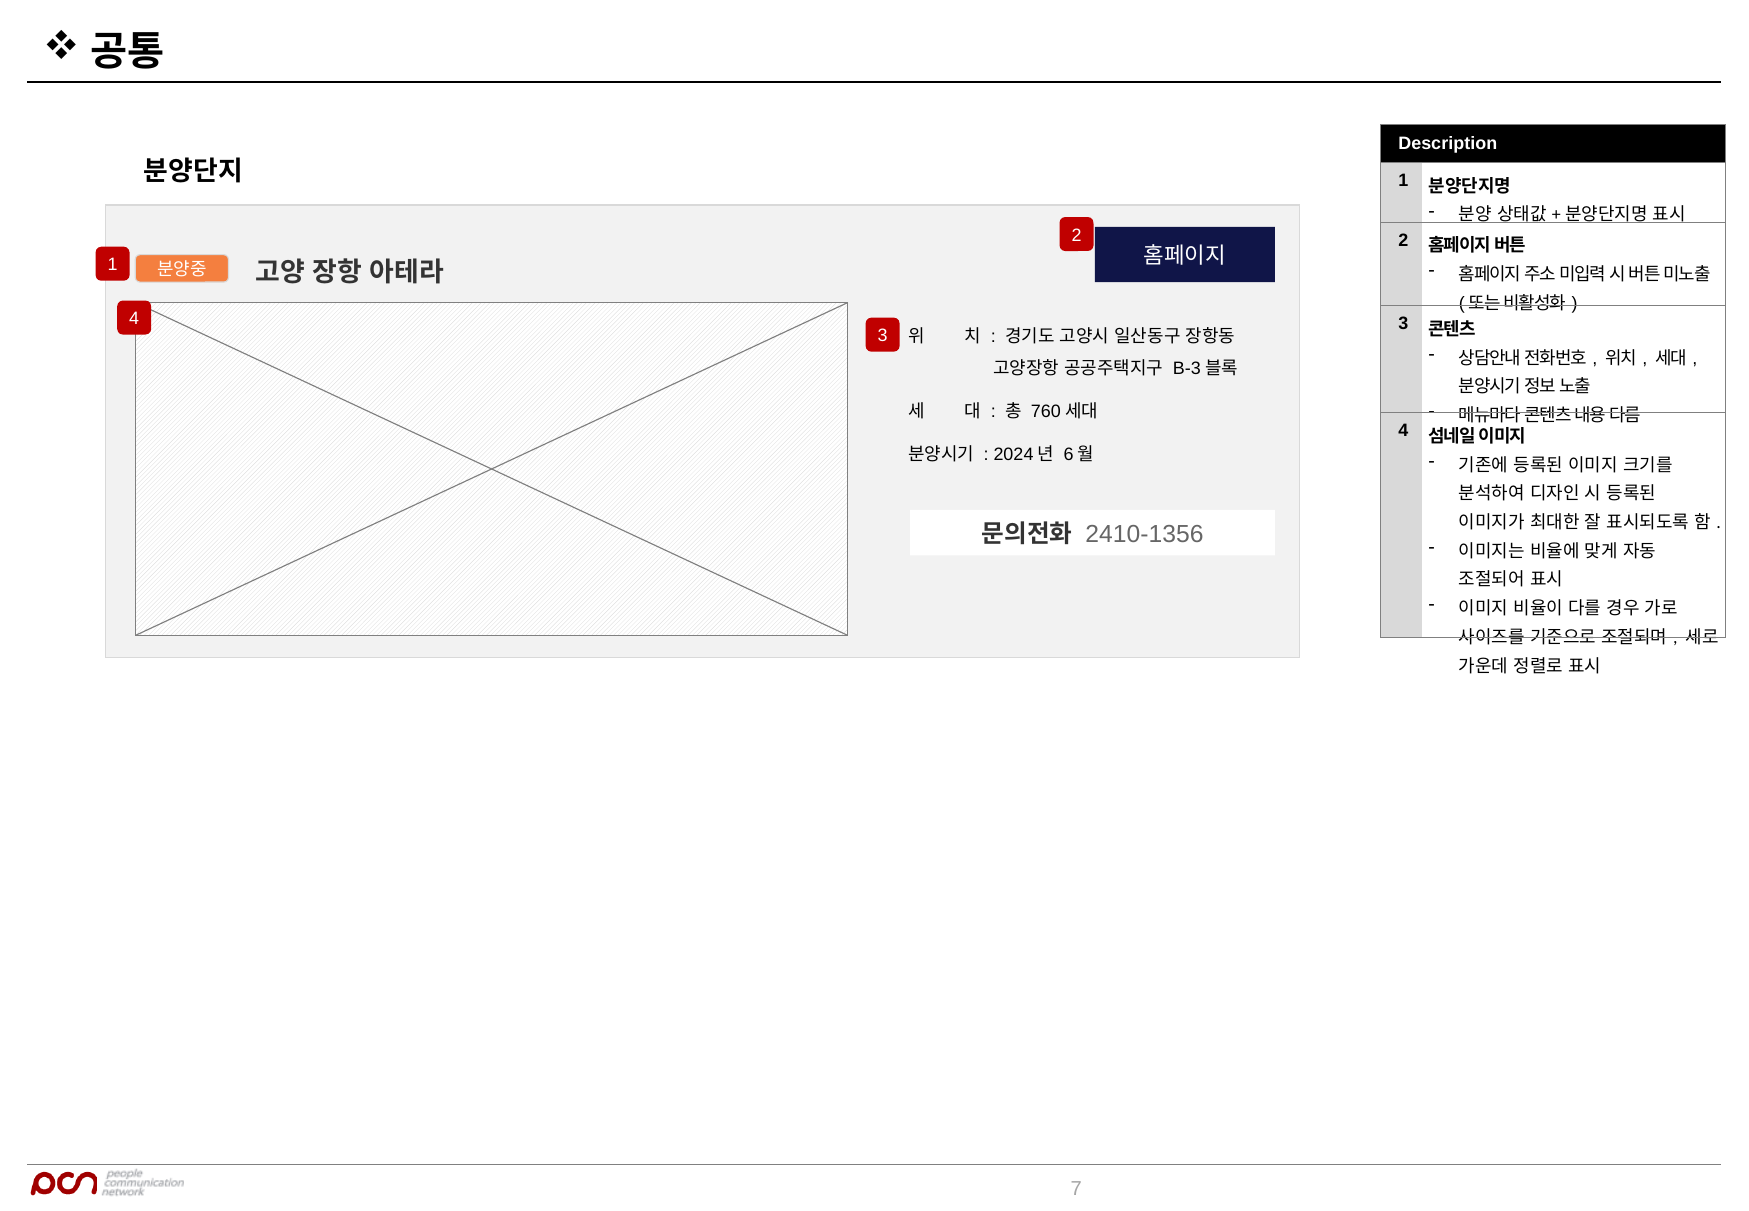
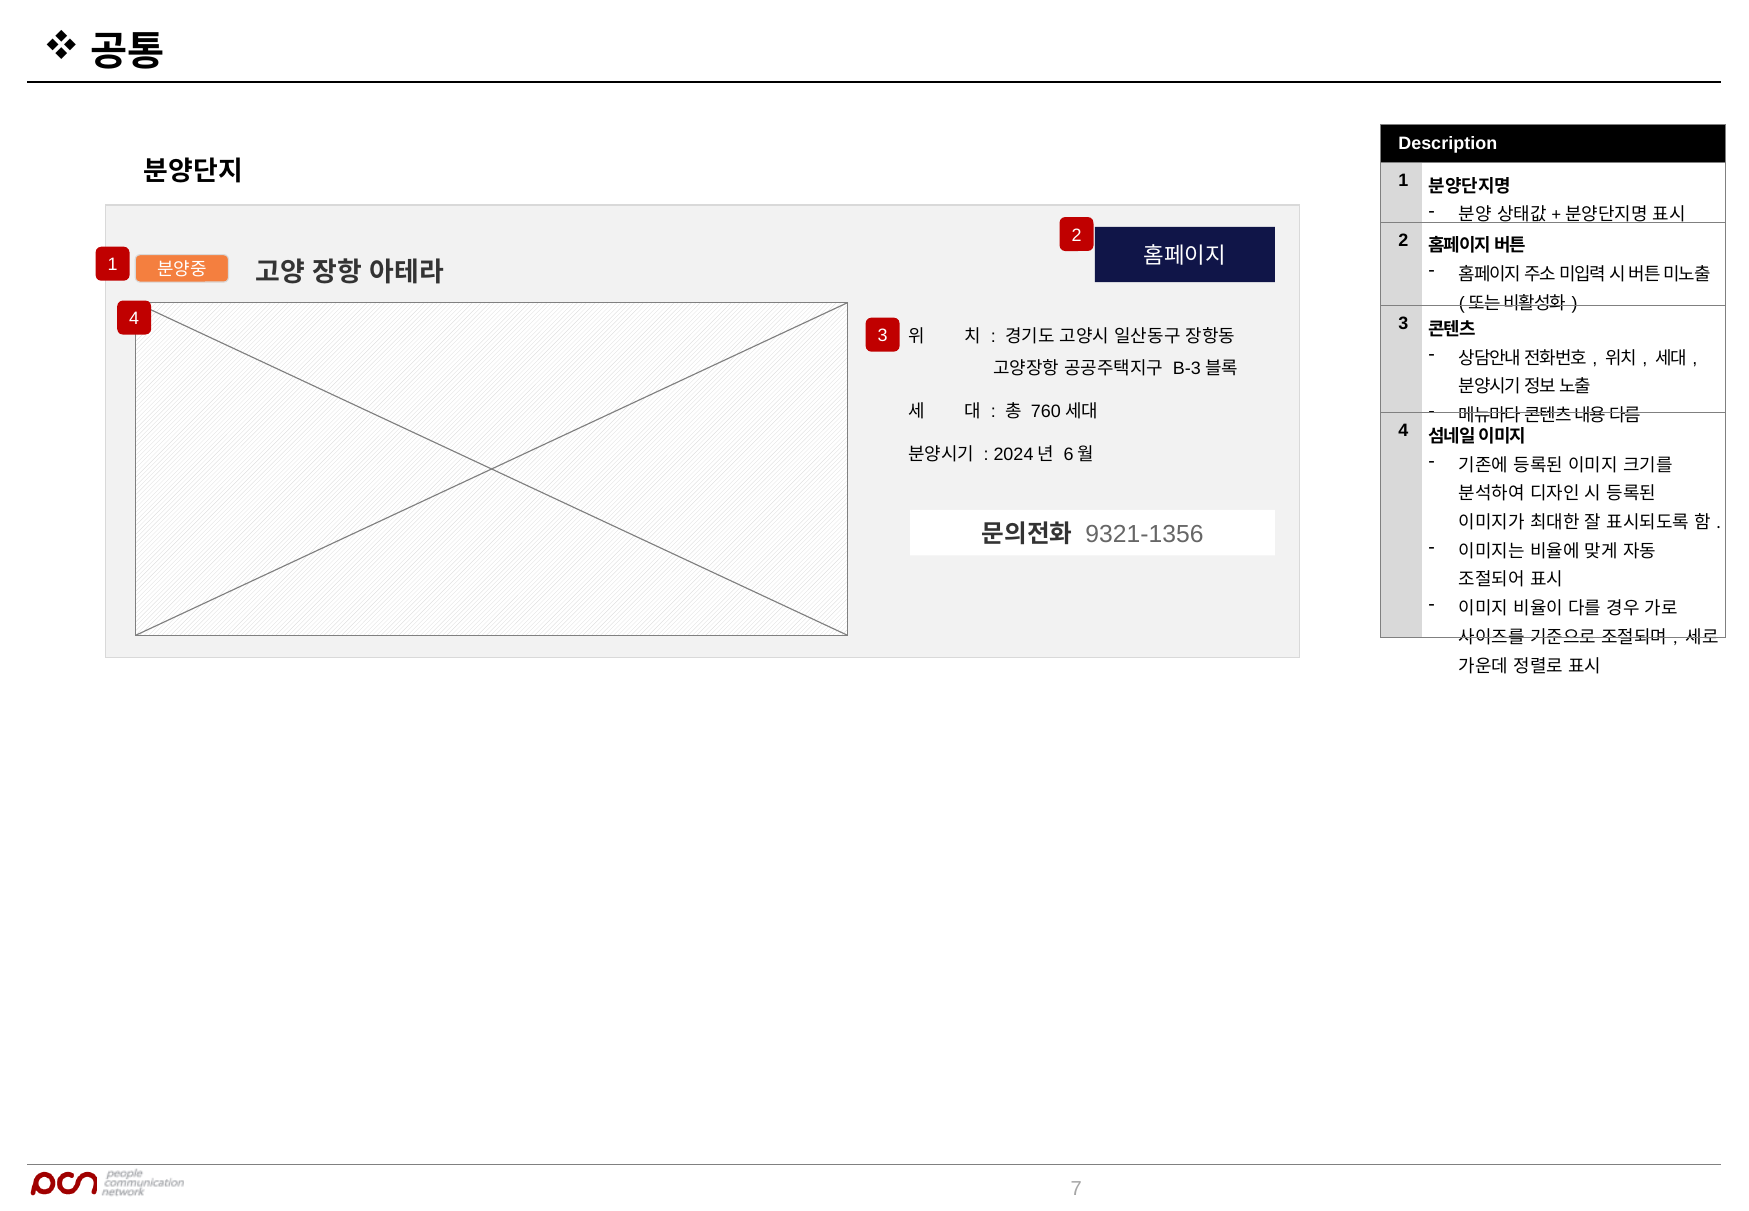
2410-1356: 2410-1356 -> 9321-1356
